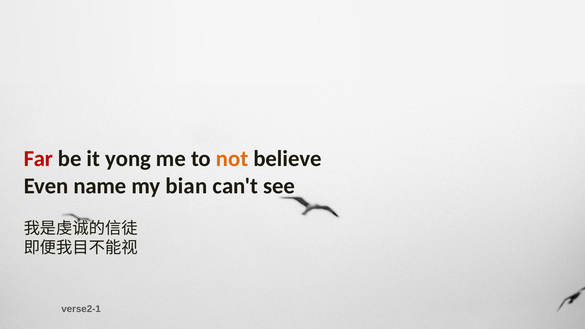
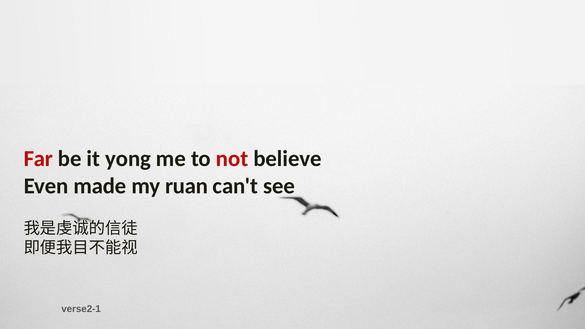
not colour: orange -> red
name: name -> made
bian: bian -> ruan
